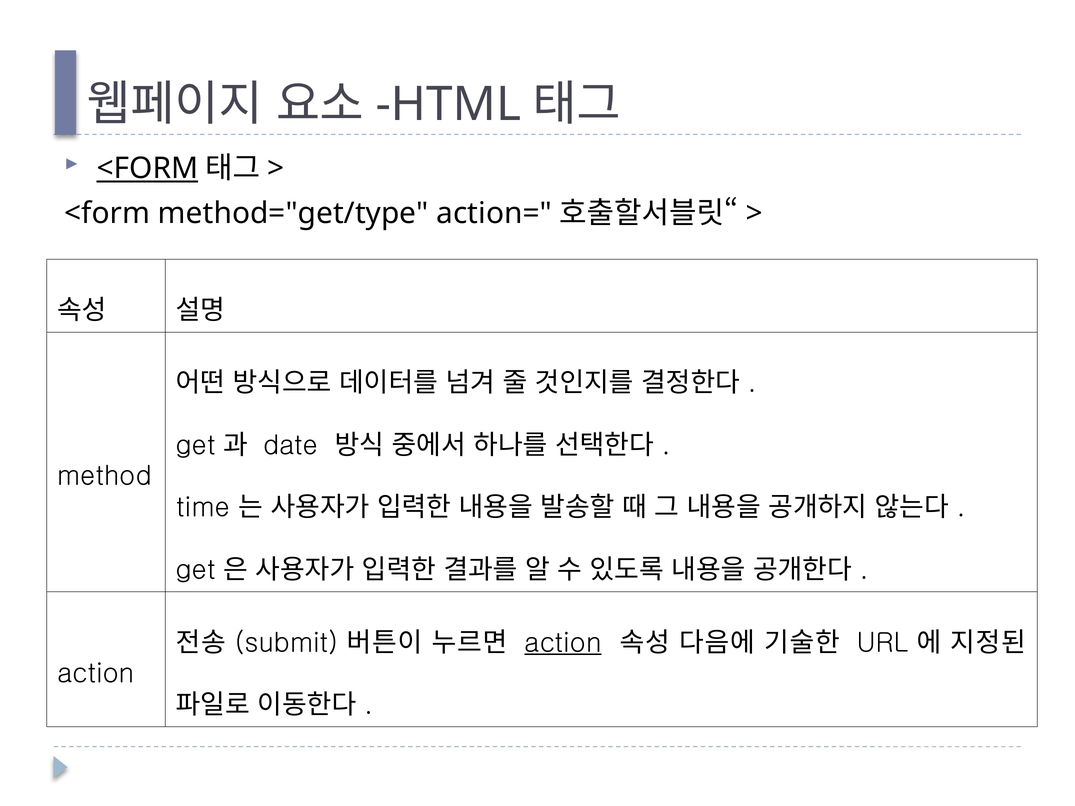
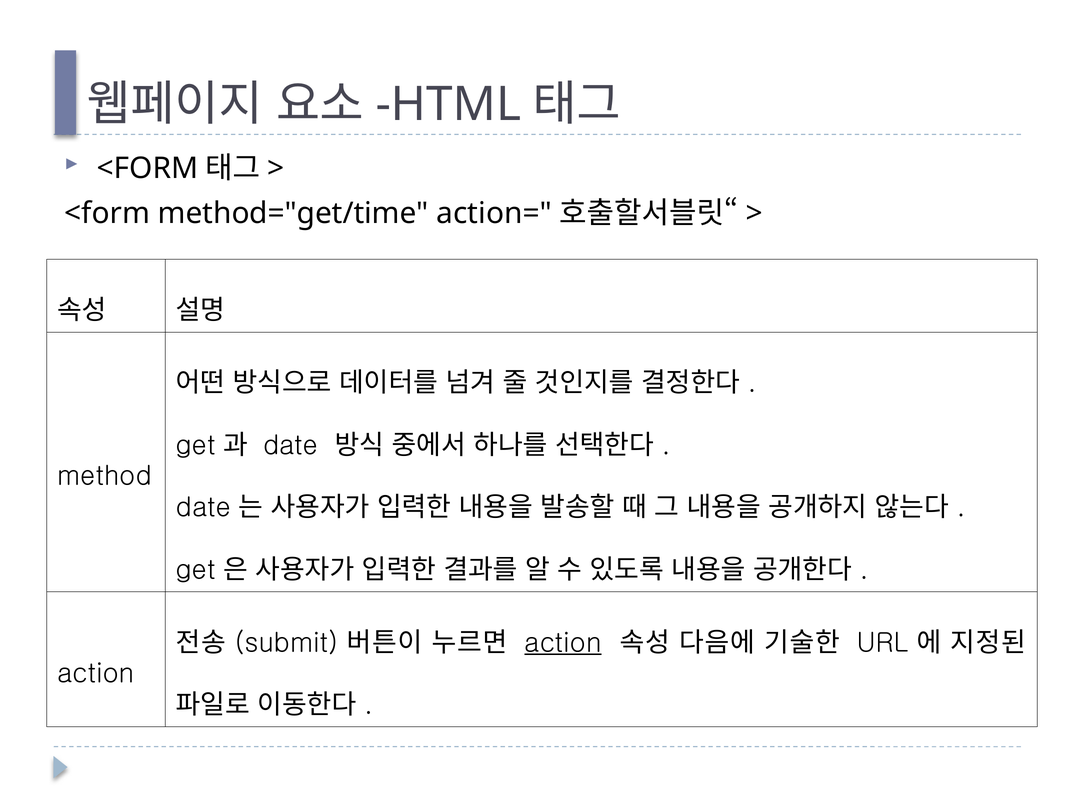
<FORM at (147, 169) underline: present -> none
method="get/type: method="get/type -> method="get/time
time at (203, 508): time -> date
